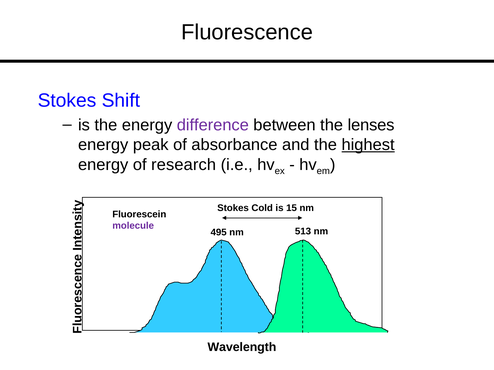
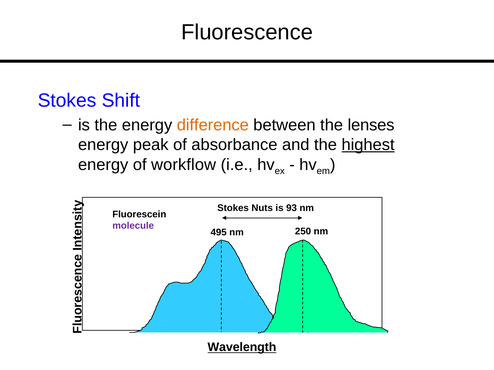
difference colour: purple -> orange
research: research -> workflow
Cold: Cold -> Nuts
15: 15 -> 93
513: 513 -> 250
Wavelength underline: none -> present
